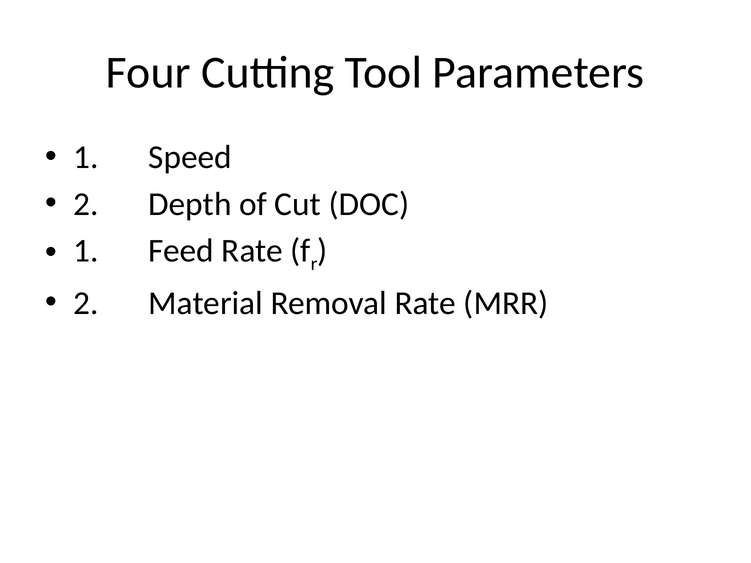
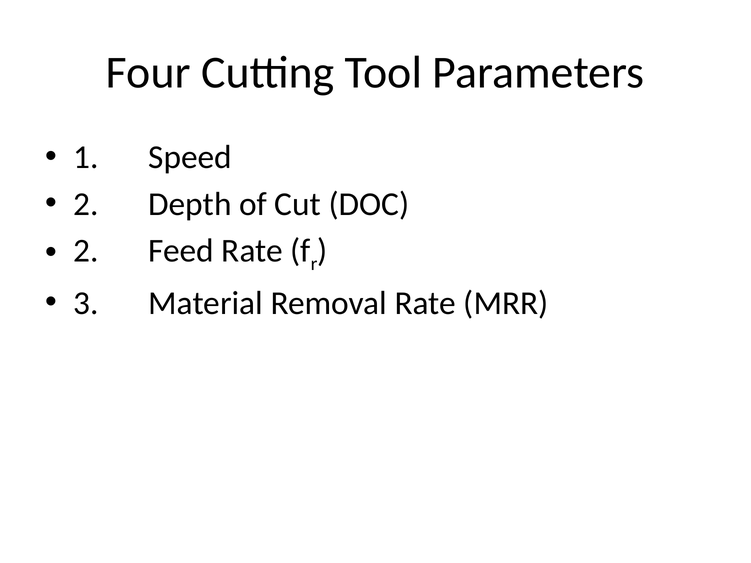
1 at (86, 251): 1 -> 2
2 at (86, 303): 2 -> 3
